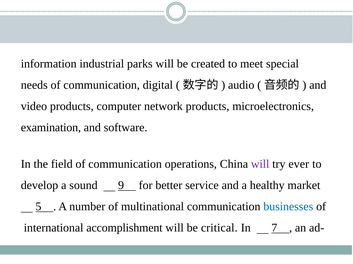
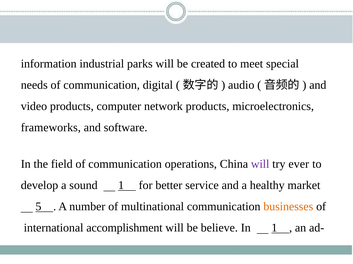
examination: examination -> frameworks
sound 9: 9 -> 1
businesses colour: blue -> orange
critical: critical -> believe
In 7: 7 -> 1
